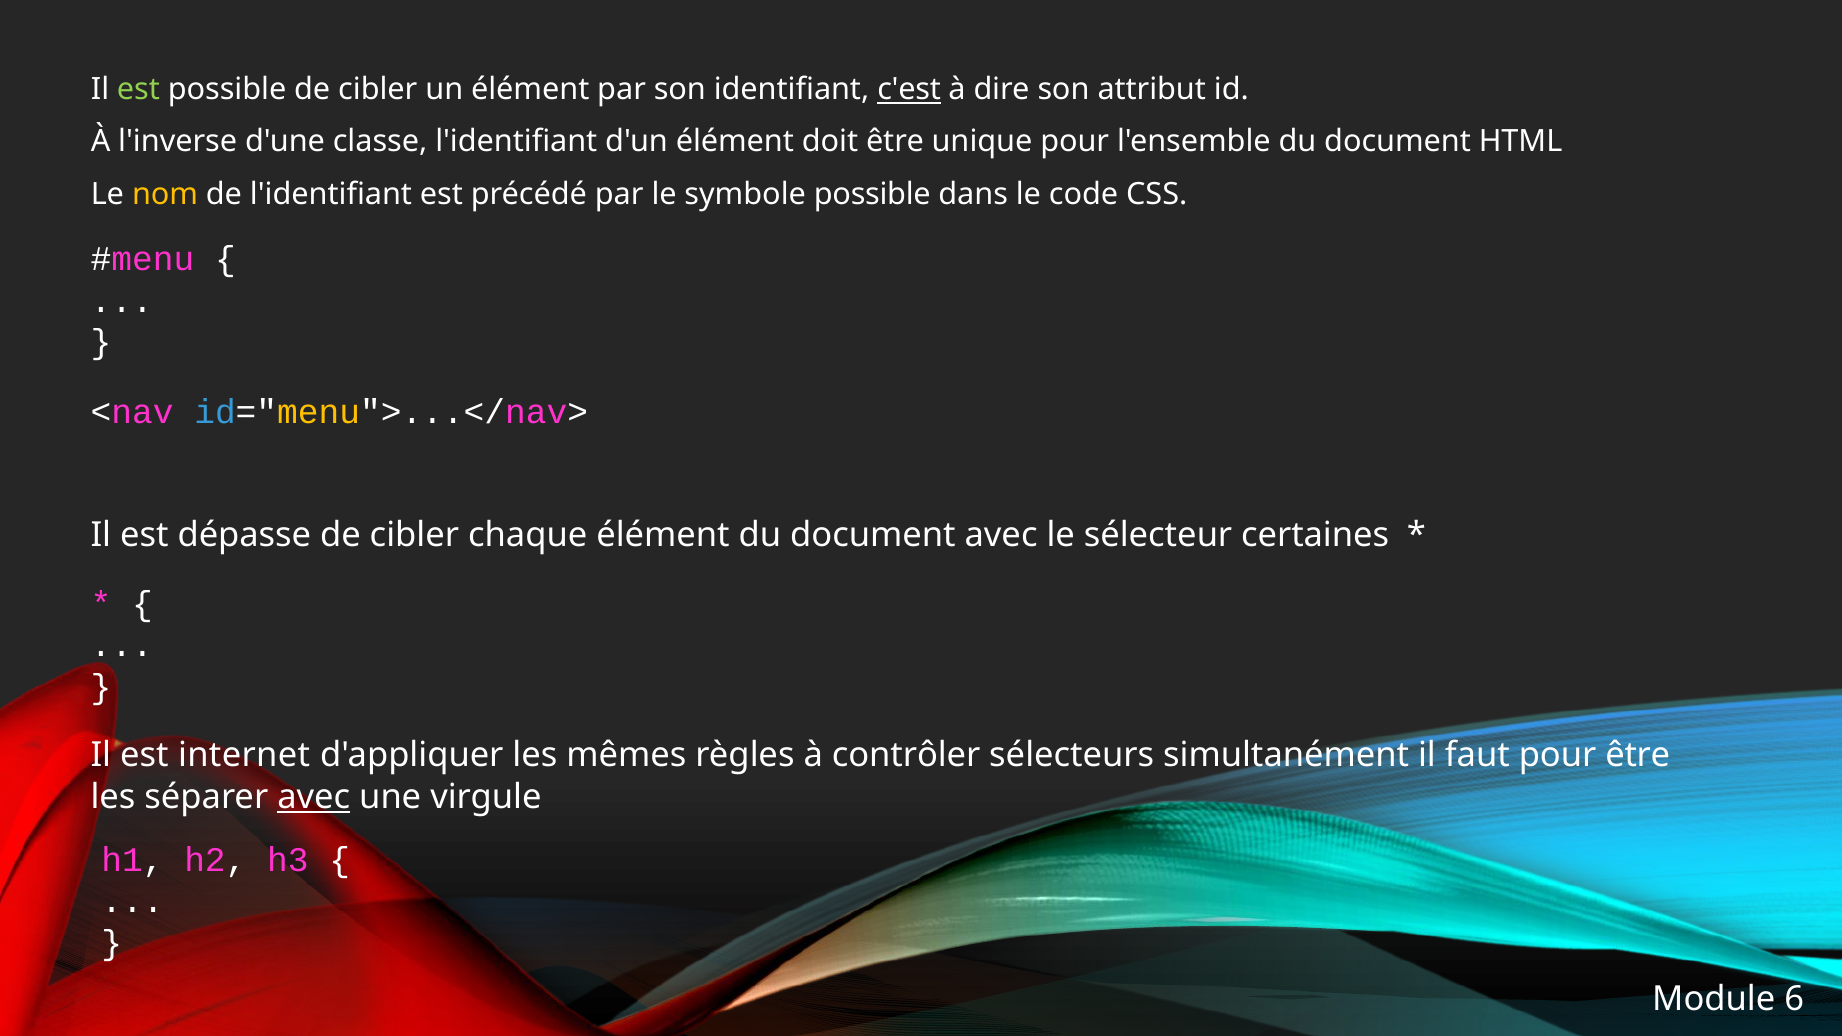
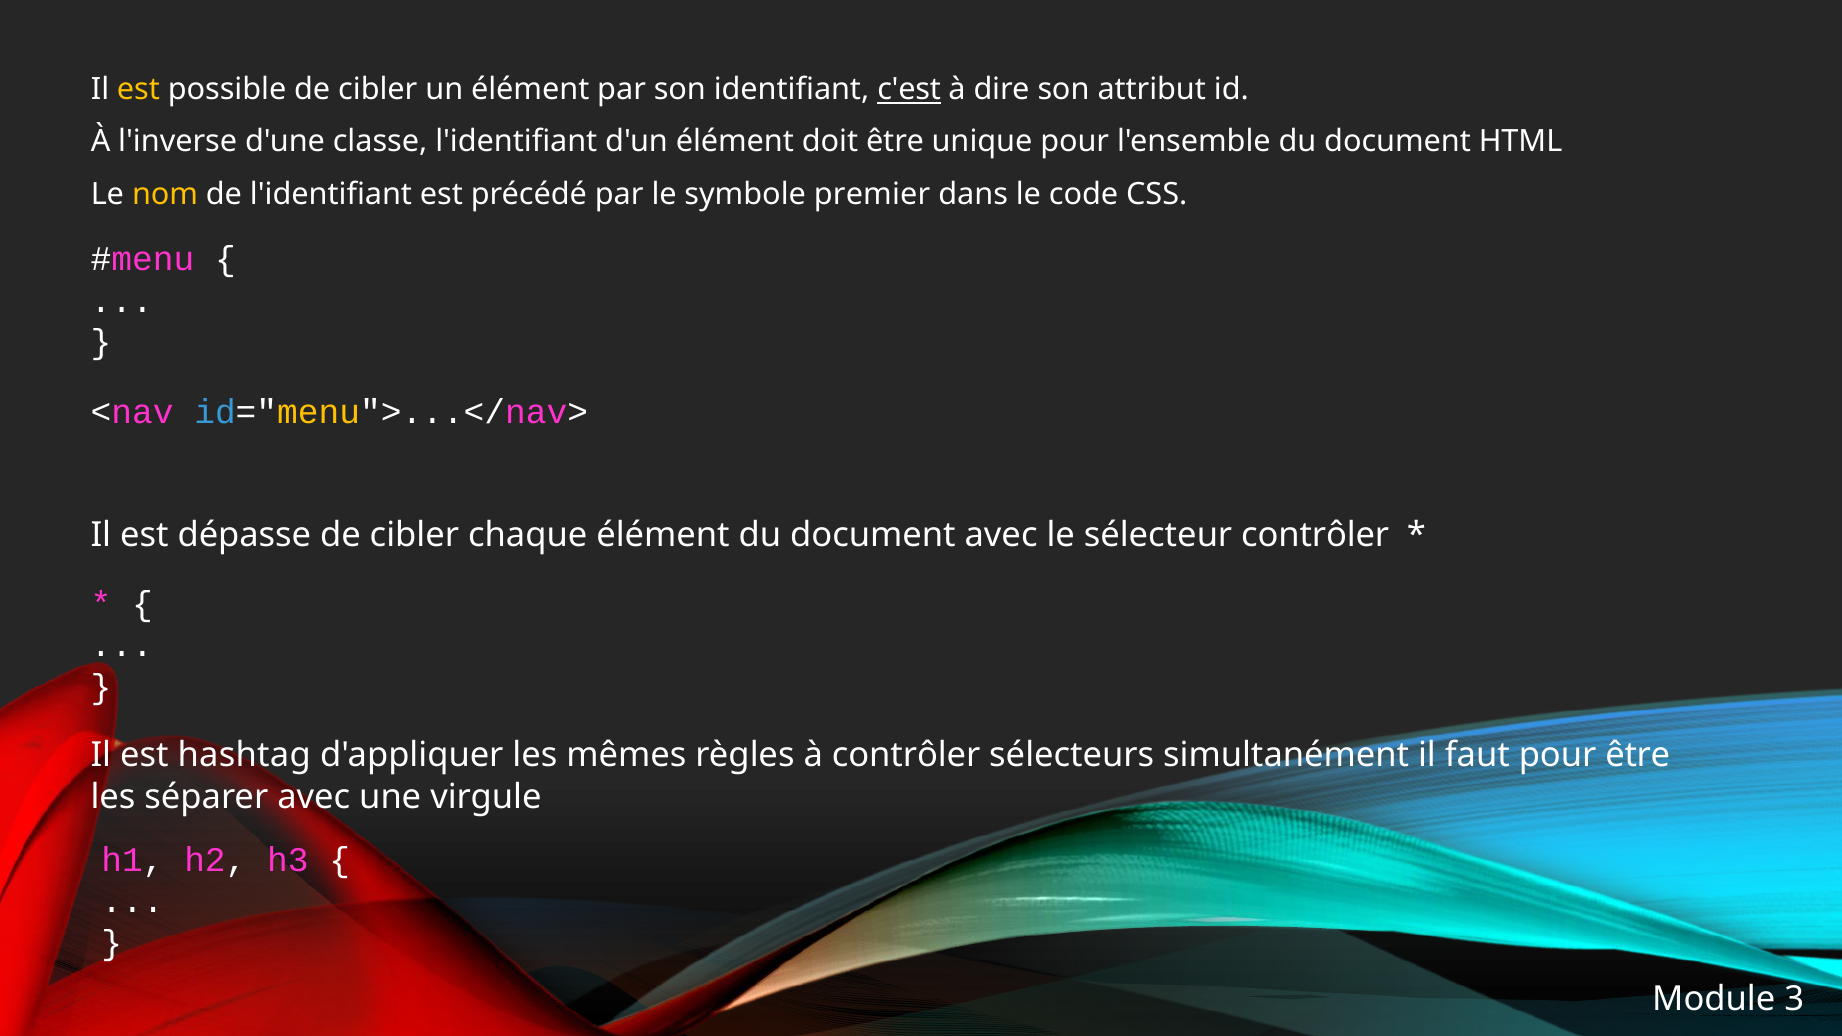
est at (138, 90) colour: light green -> yellow
symbole possible: possible -> premier
sélecteur certaines: certaines -> contrôler
internet: internet -> hashtag
avec at (314, 797) underline: present -> none
6: 6 -> 3
